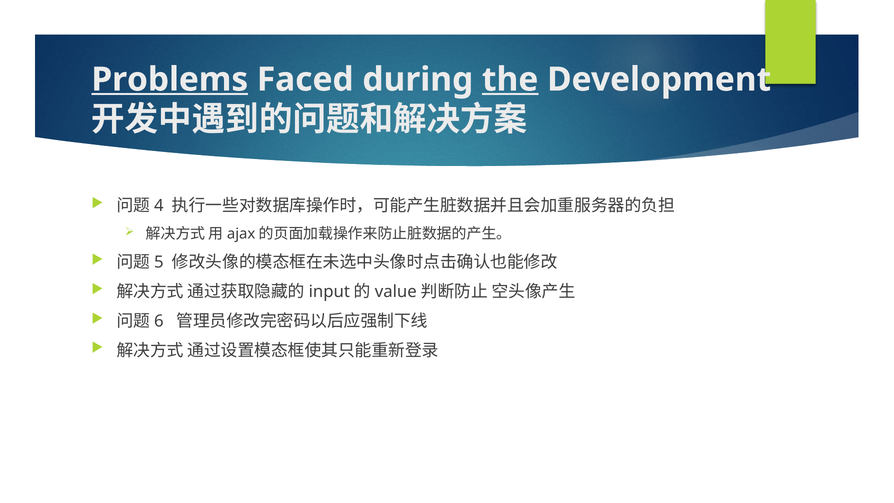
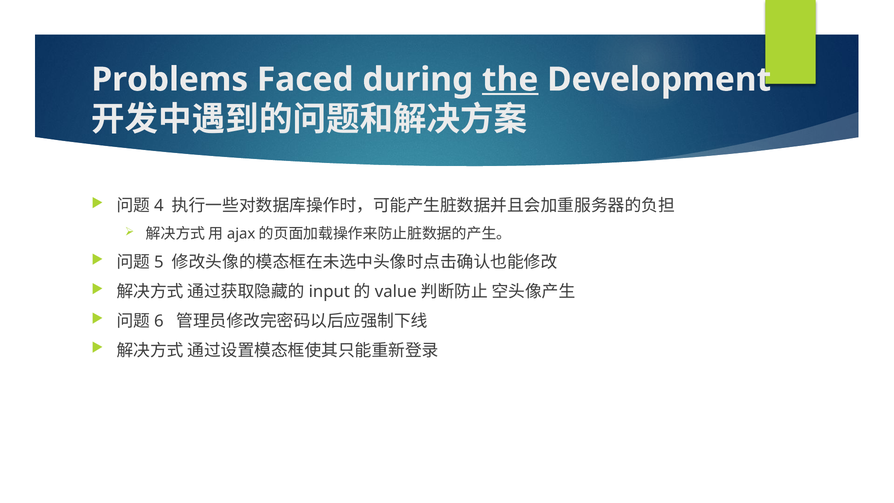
Problems underline: present -> none
